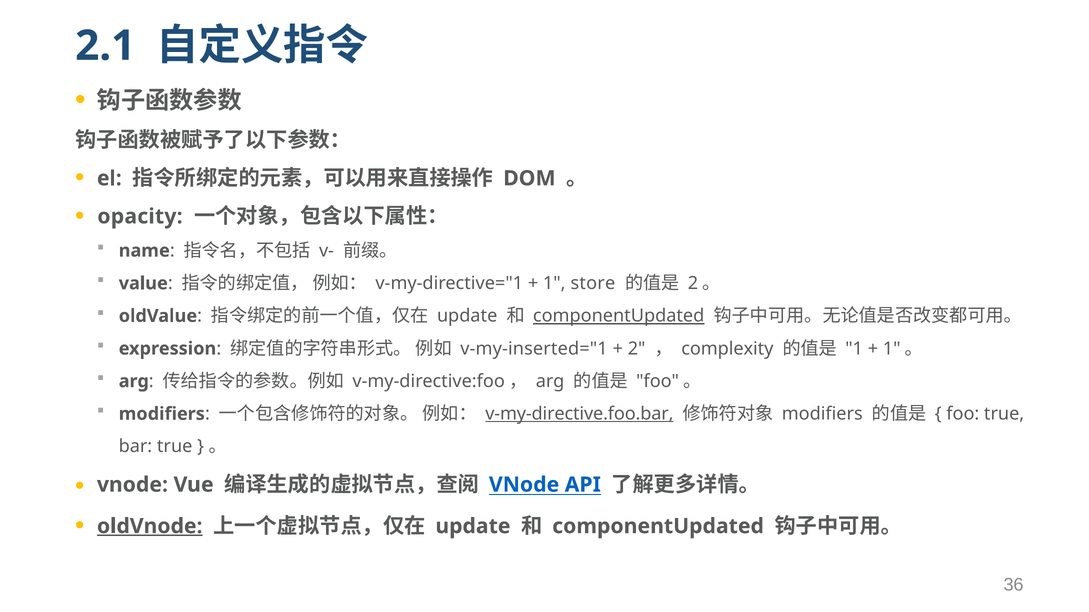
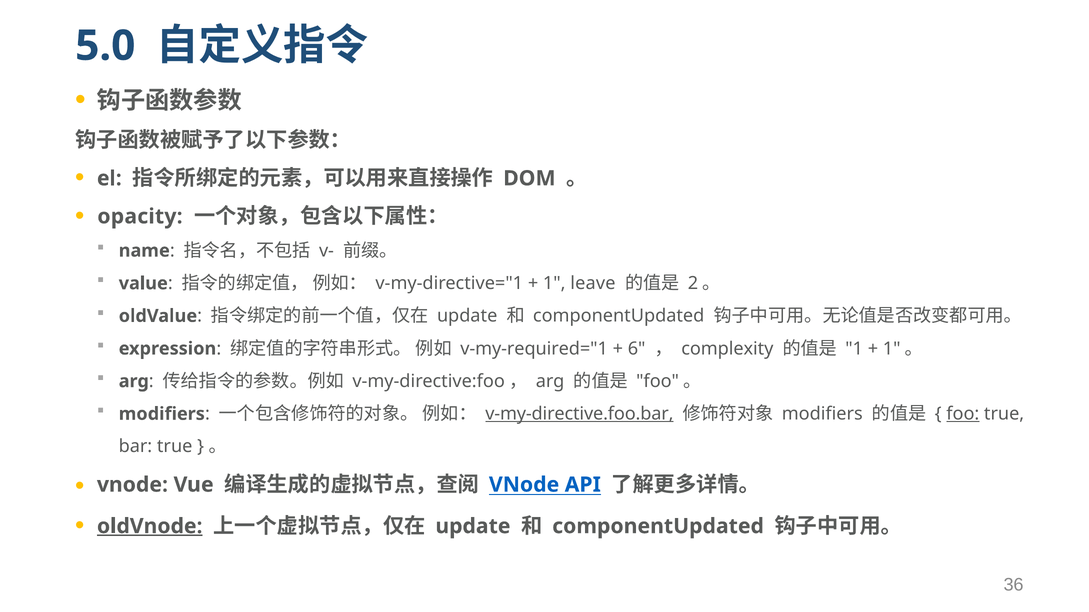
2.1: 2.1 -> 5.0
store: store -> leave
componentUpdated at (619, 316) underline: present -> none
v-my-inserted="1: v-my-inserted="1 -> v-my-required="1
2: 2 -> 6
foo underline: none -> present
